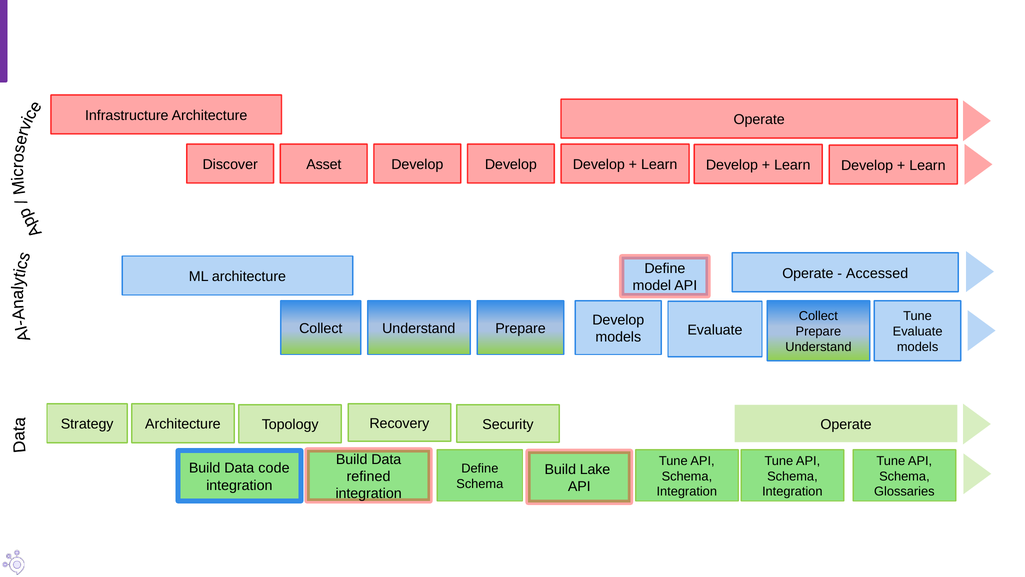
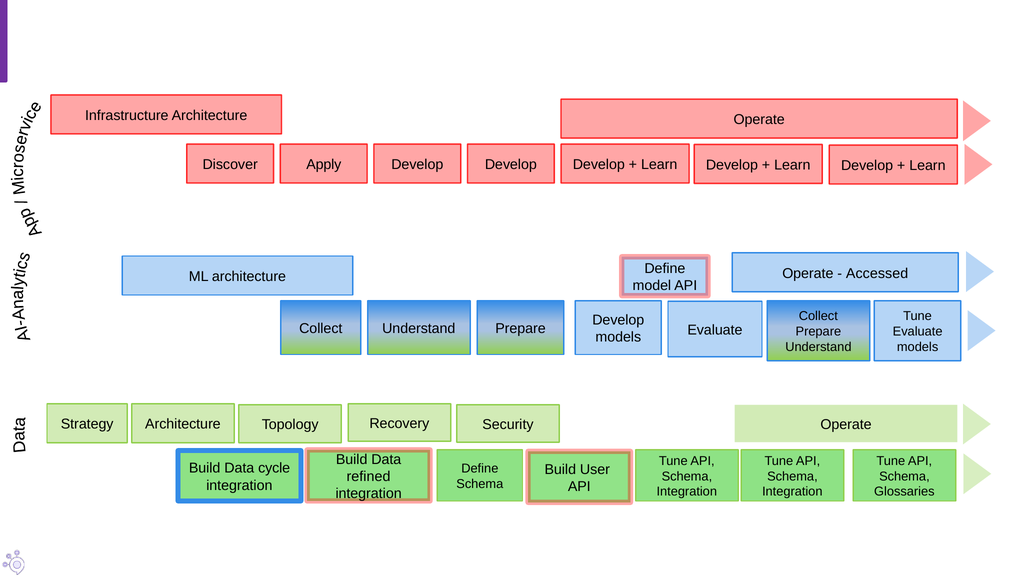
Asset: Asset -> Apply
code: code -> cycle
Lake: Lake -> User
